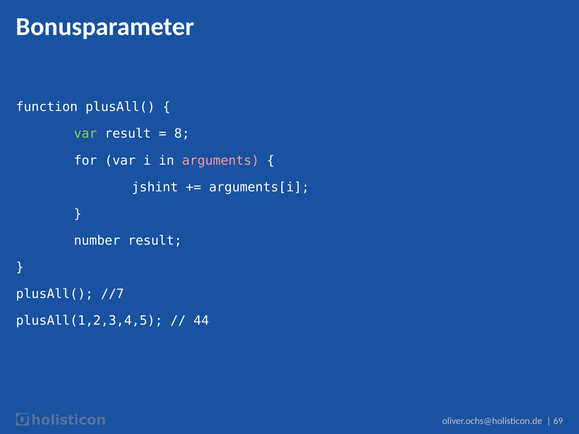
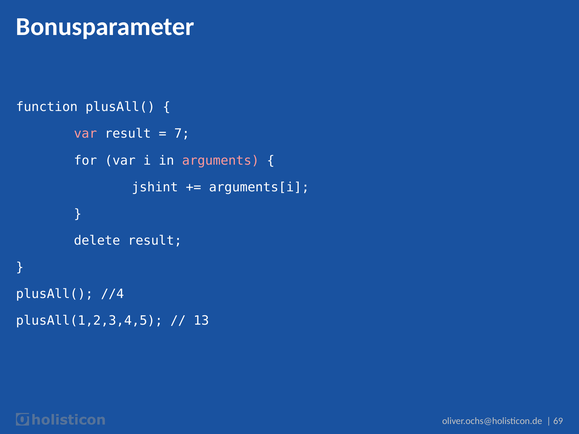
var at (85, 134) colour: light green -> pink
8: 8 -> 7
number: number -> delete
//7: //7 -> //4
44: 44 -> 13
